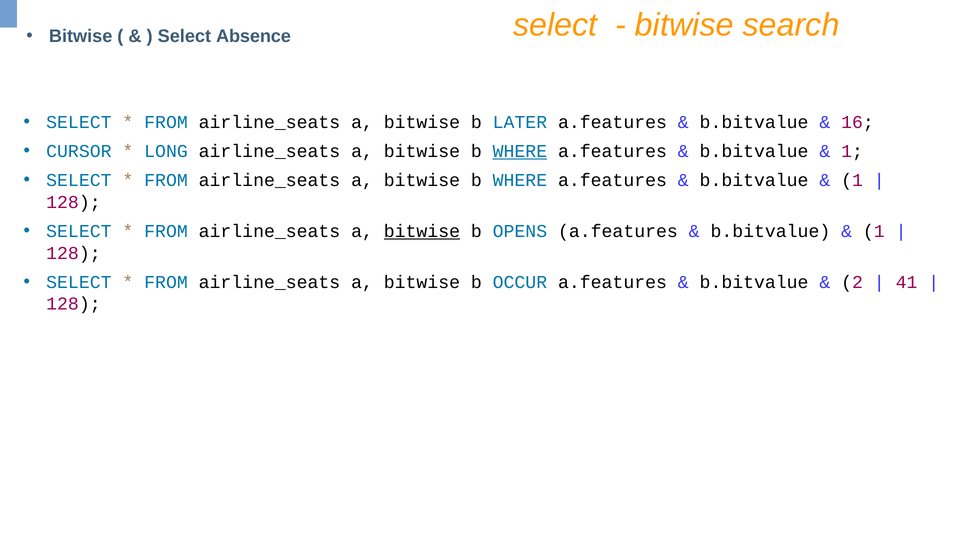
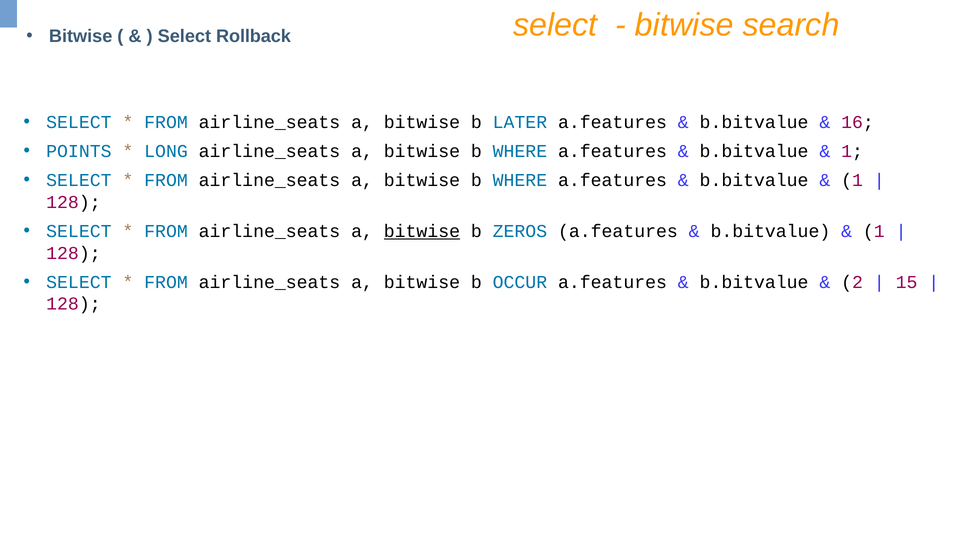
Absence: Absence -> Rollback
CURSOR: CURSOR -> POINTS
WHERE at (520, 151) underline: present -> none
OPENS: OPENS -> ZEROS
41: 41 -> 15
